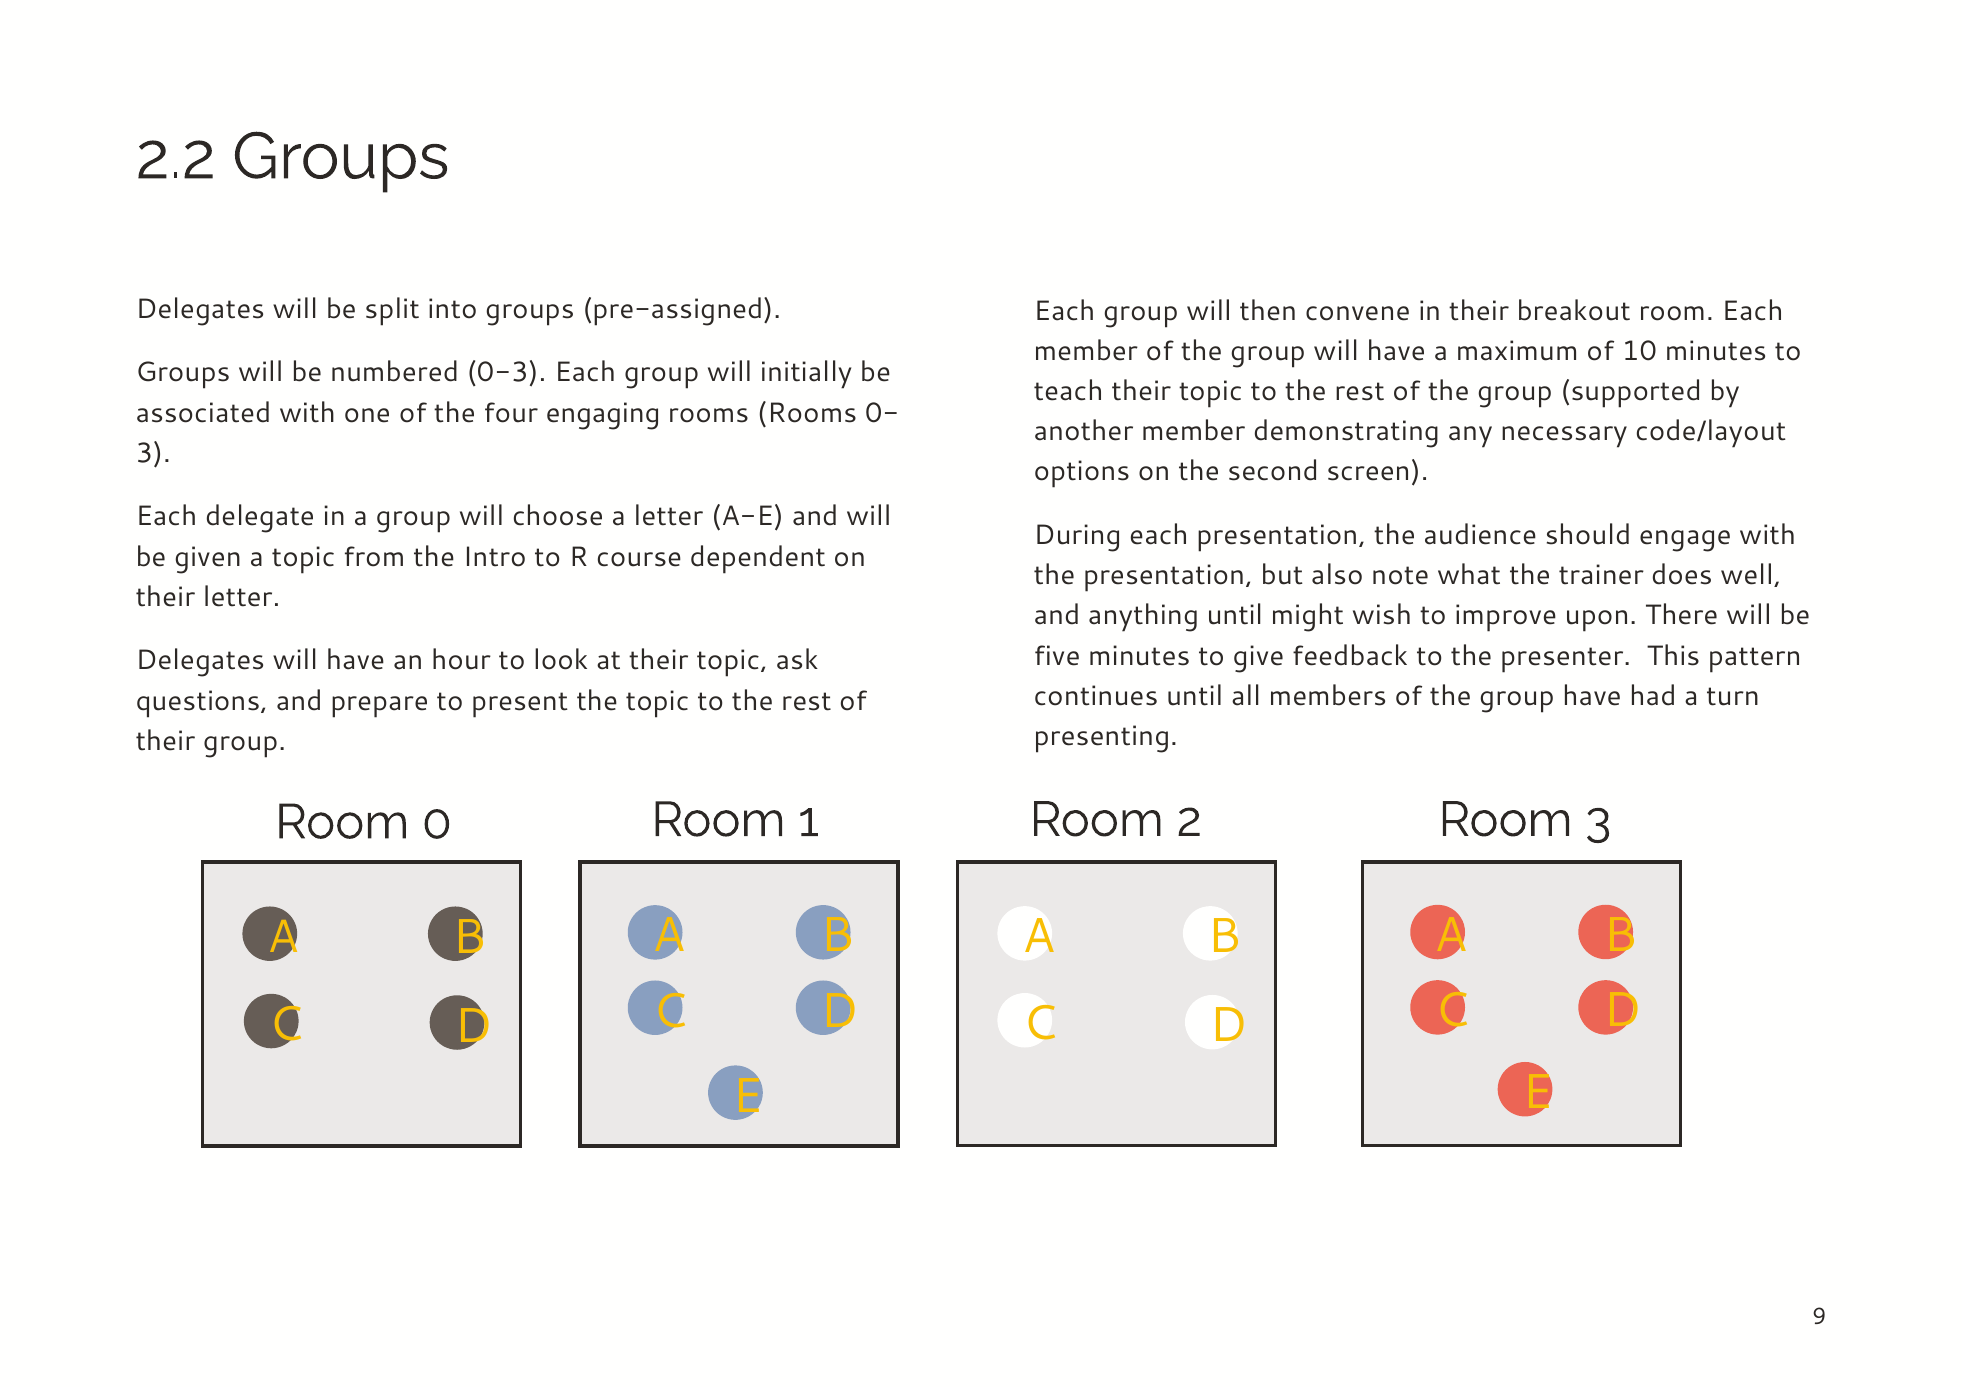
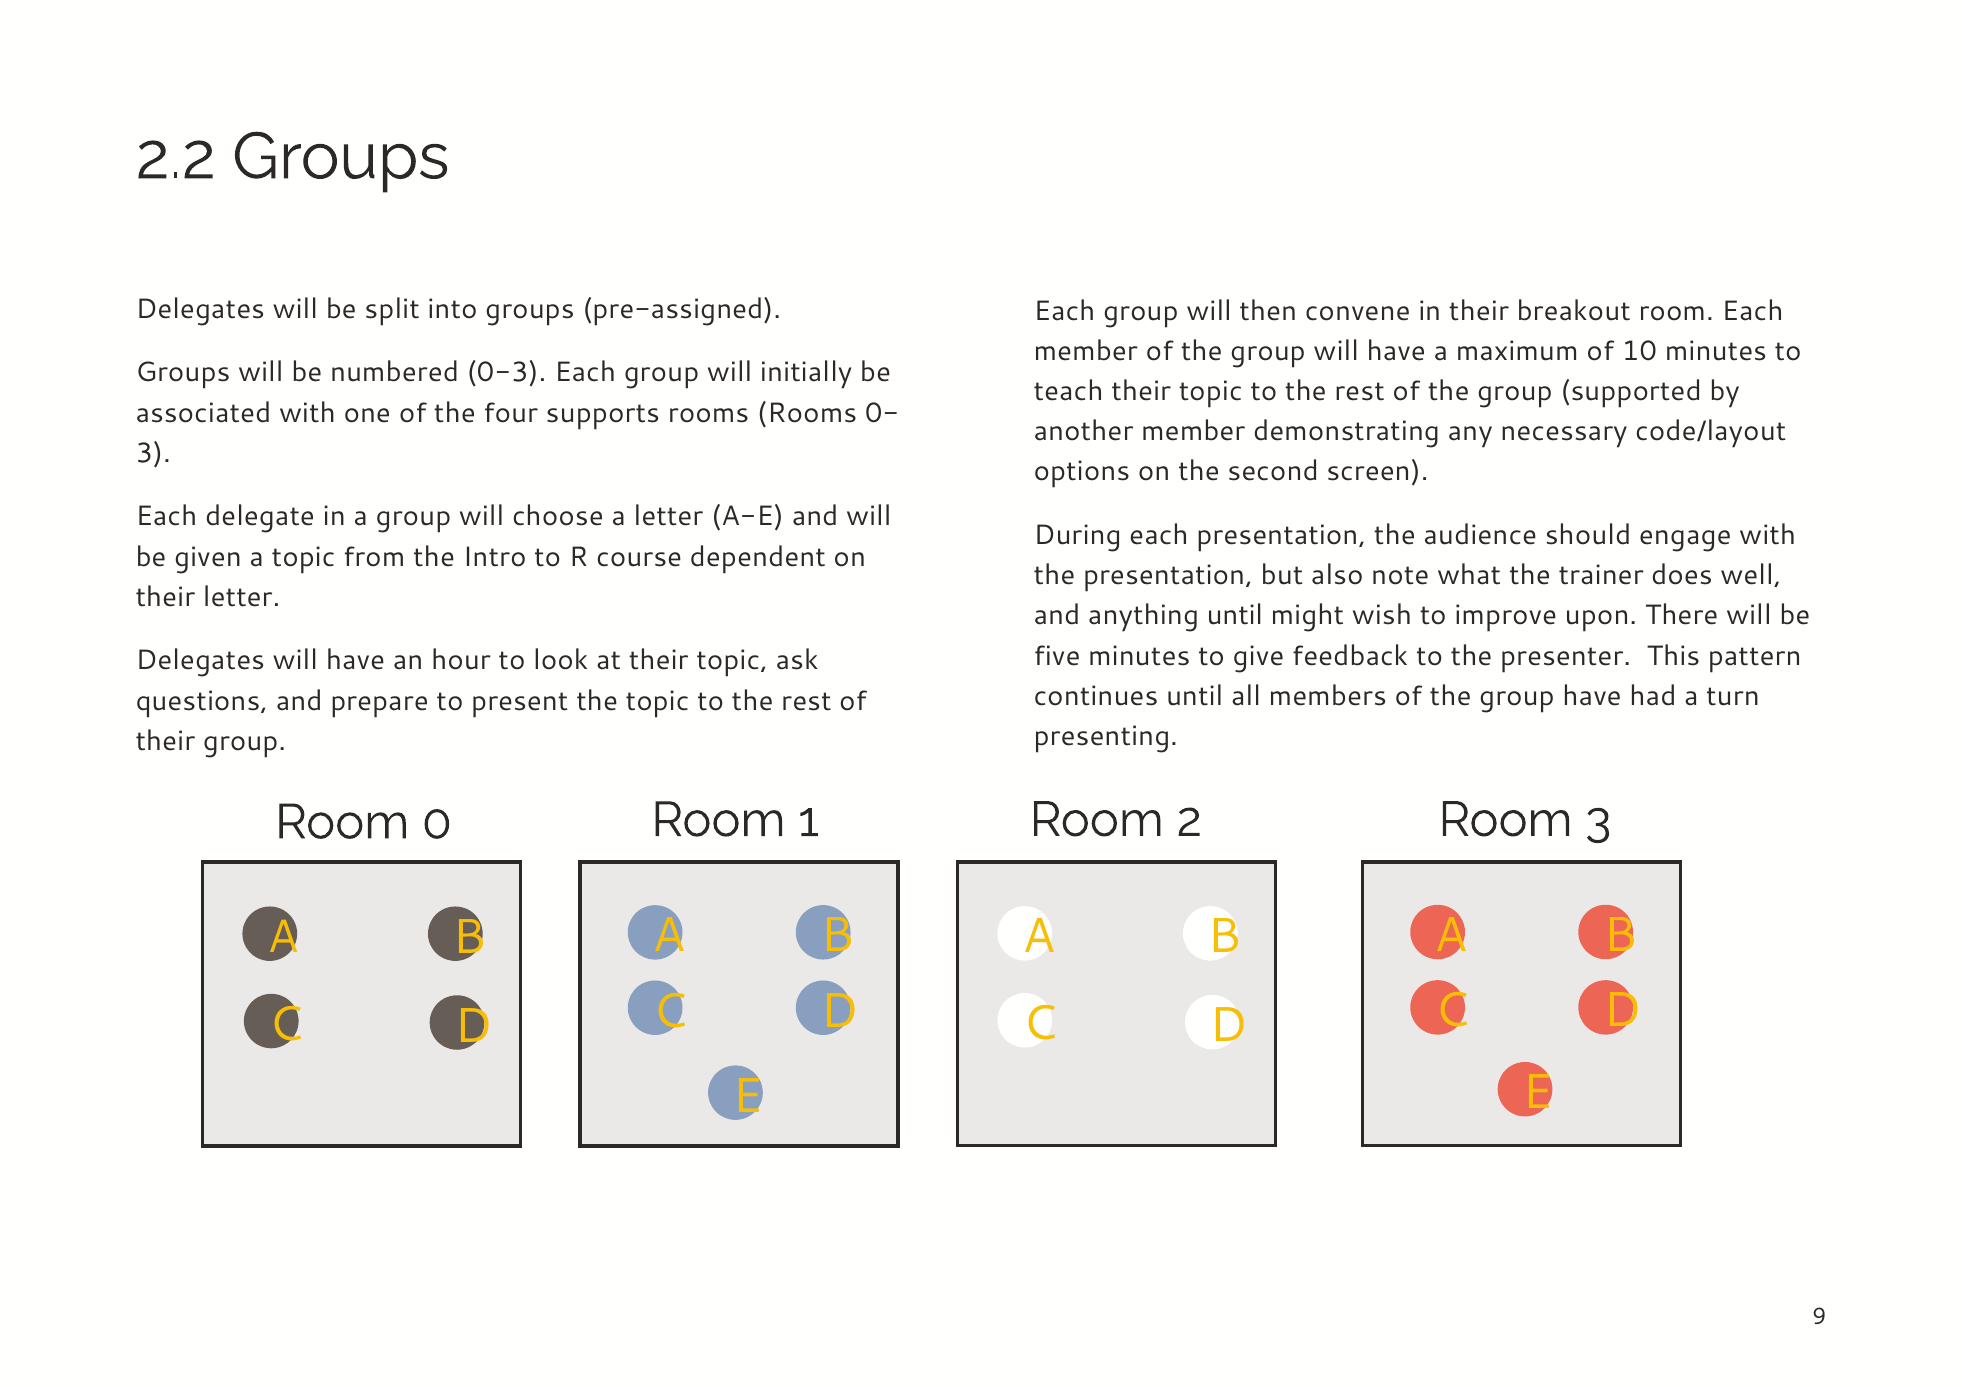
engaging: engaging -> supports
